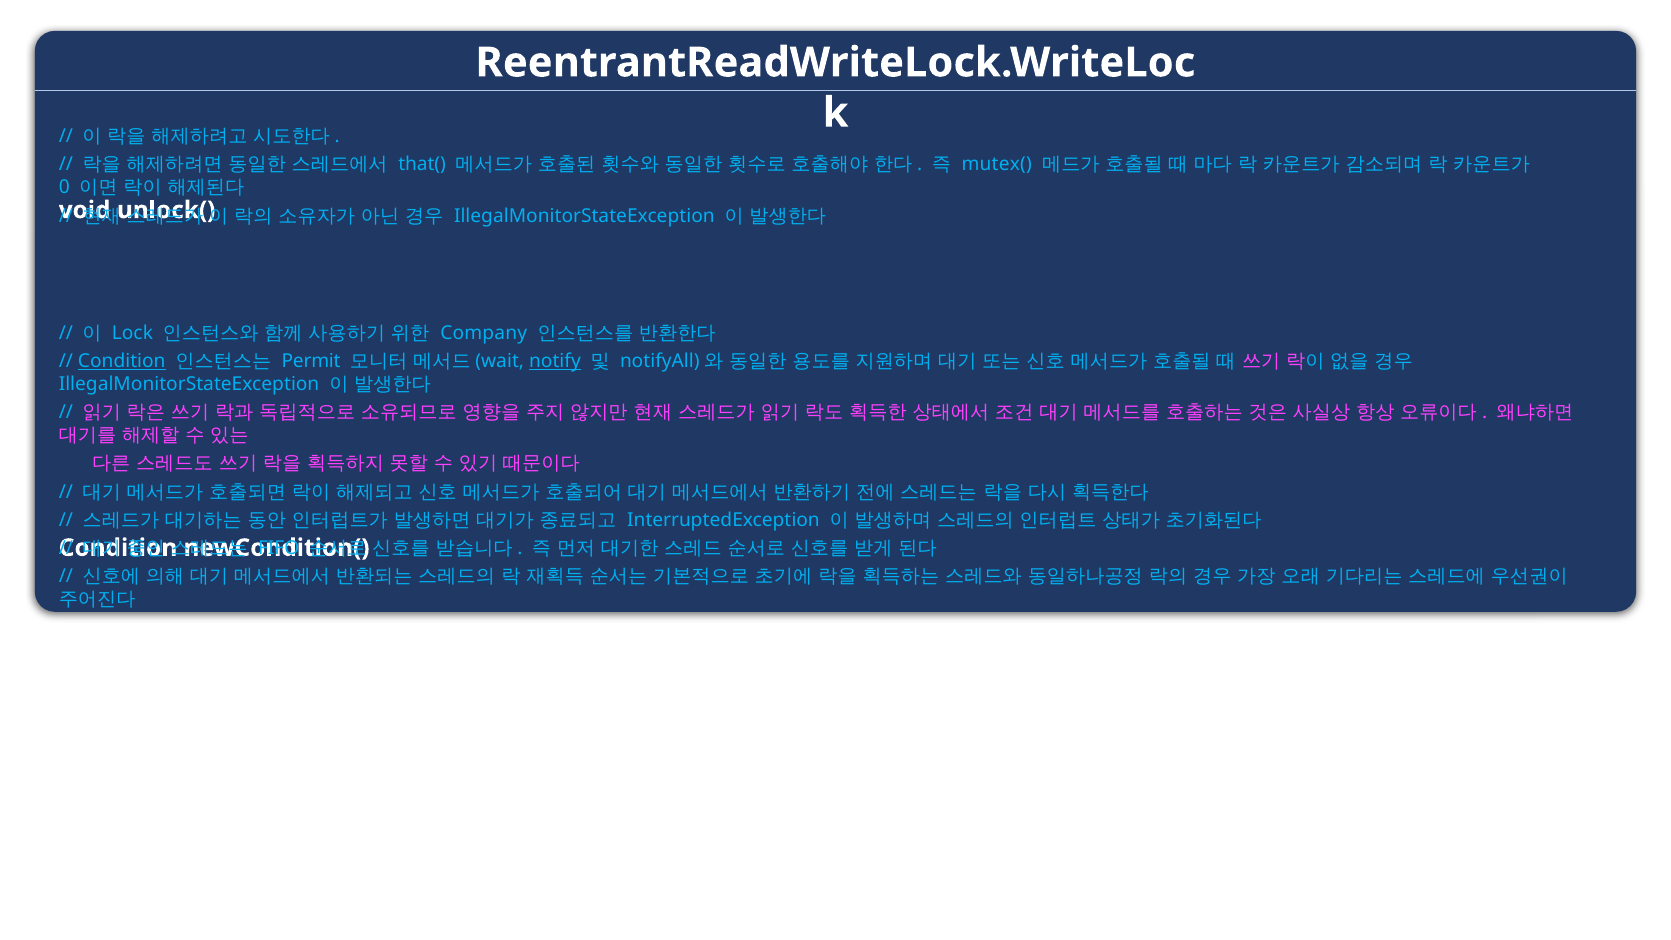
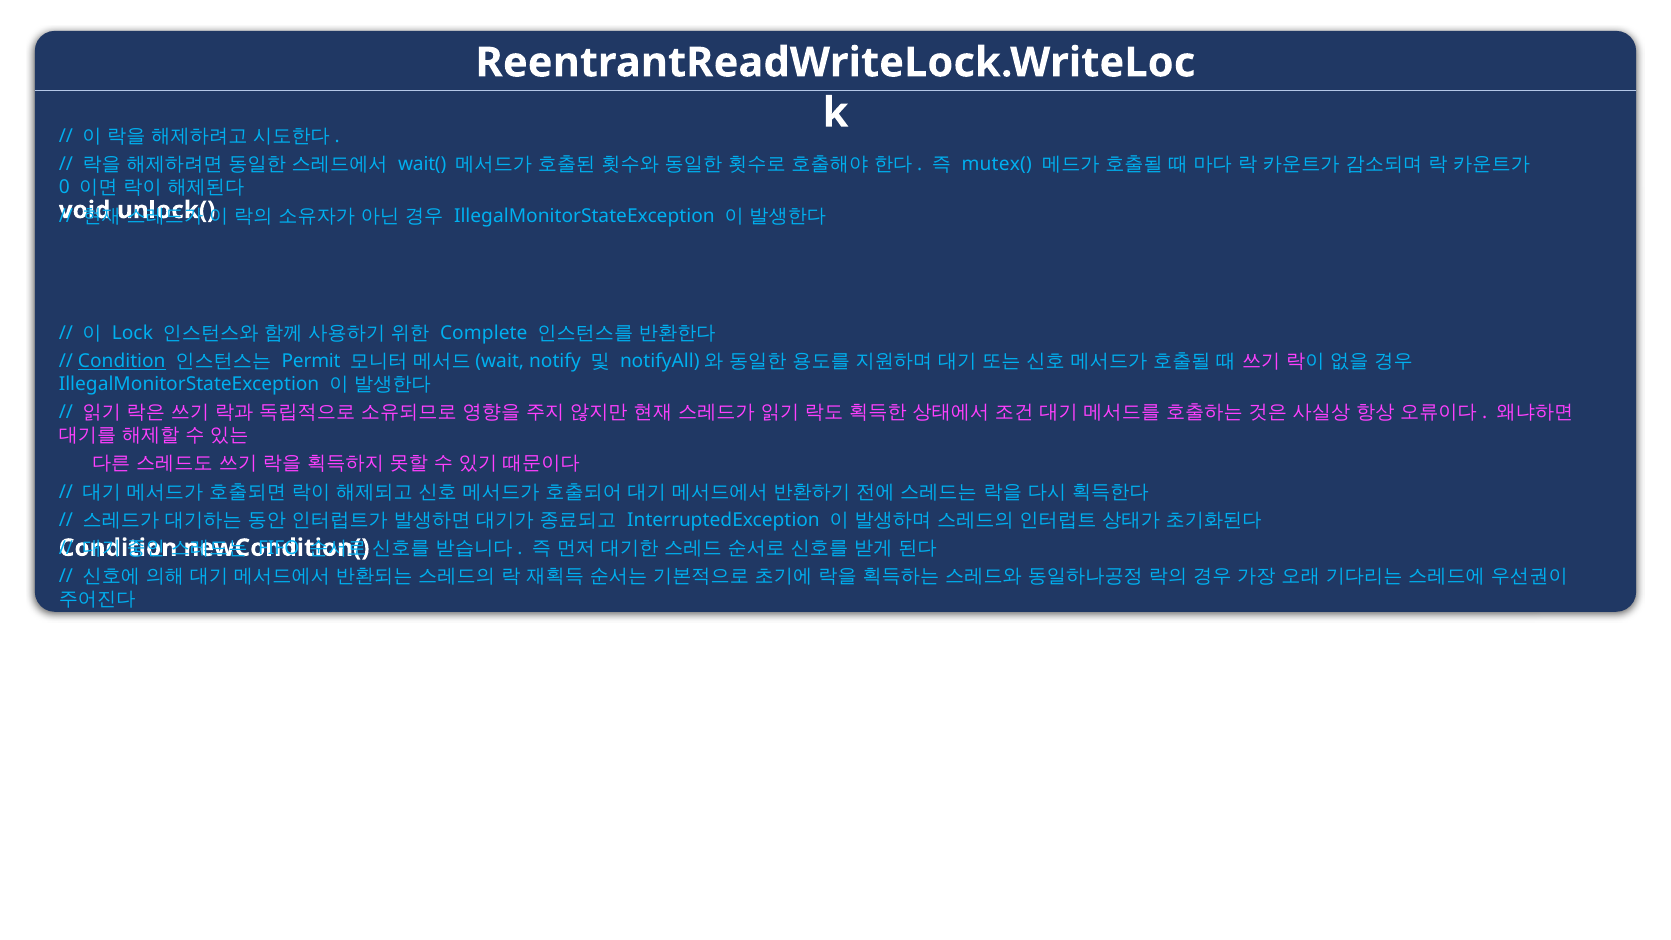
that(: that( -> wait(
Company: Company -> Complete
notify underline: present -> none
